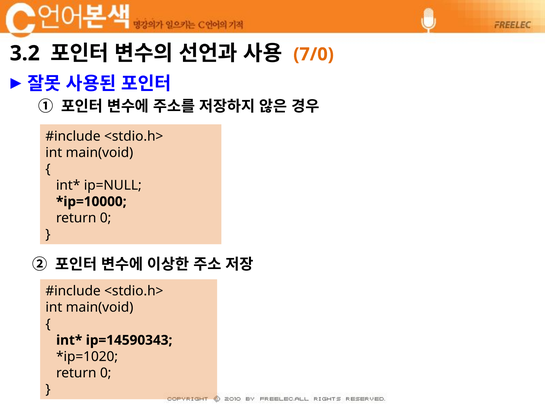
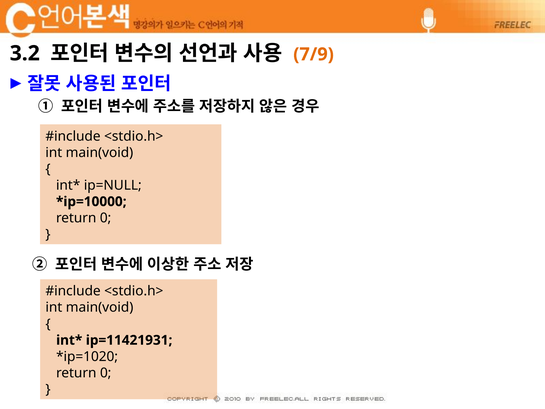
7/0: 7/0 -> 7/9
ip=14590343: ip=14590343 -> ip=11421931
